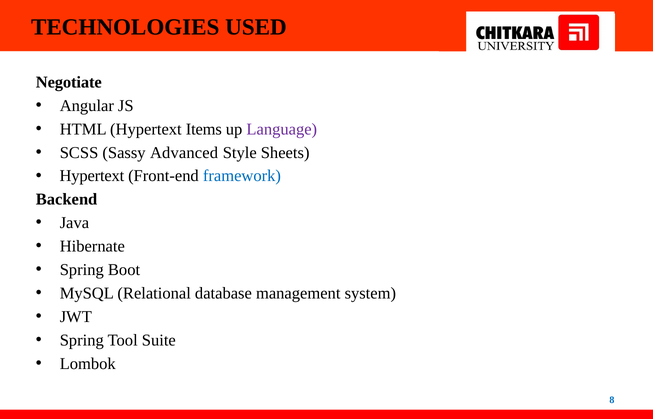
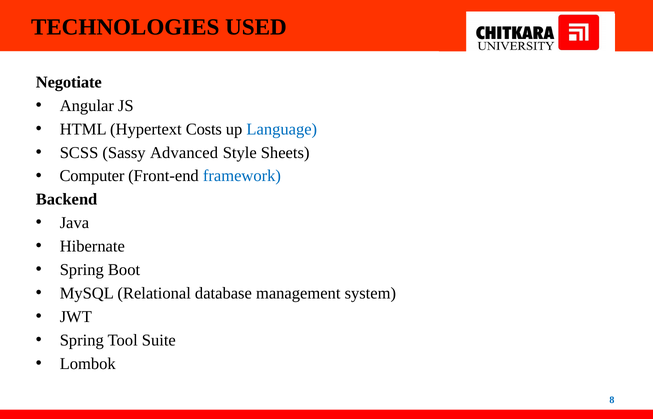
Items: Items -> Costs
Language colour: purple -> blue
Hypertext at (92, 176): Hypertext -> Computer
